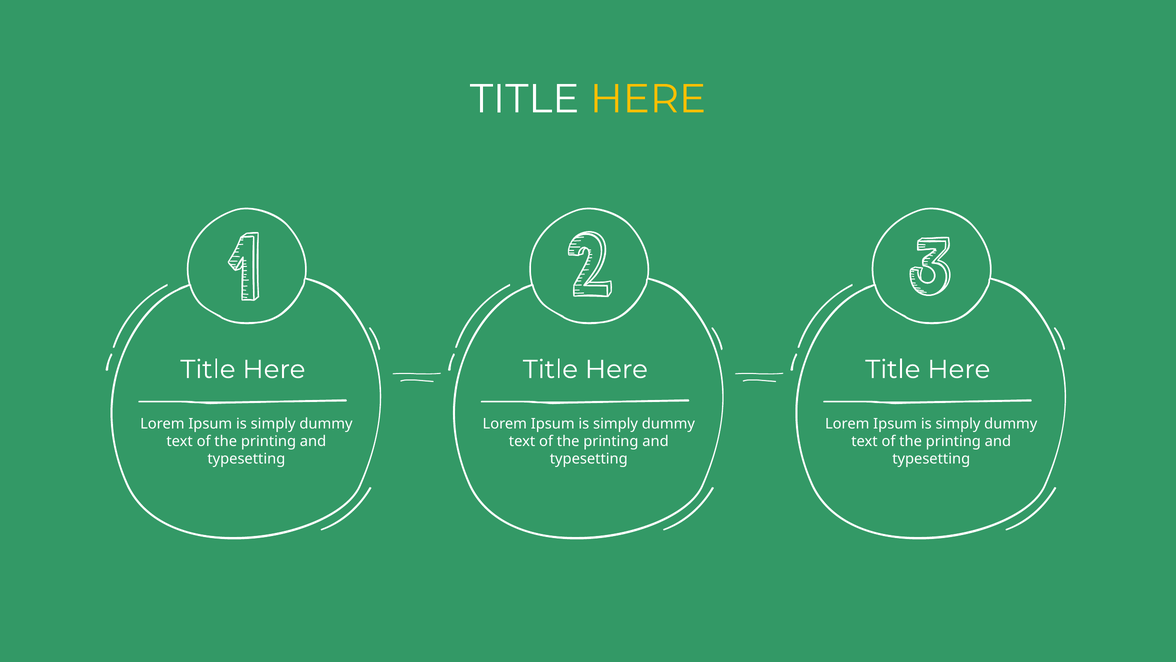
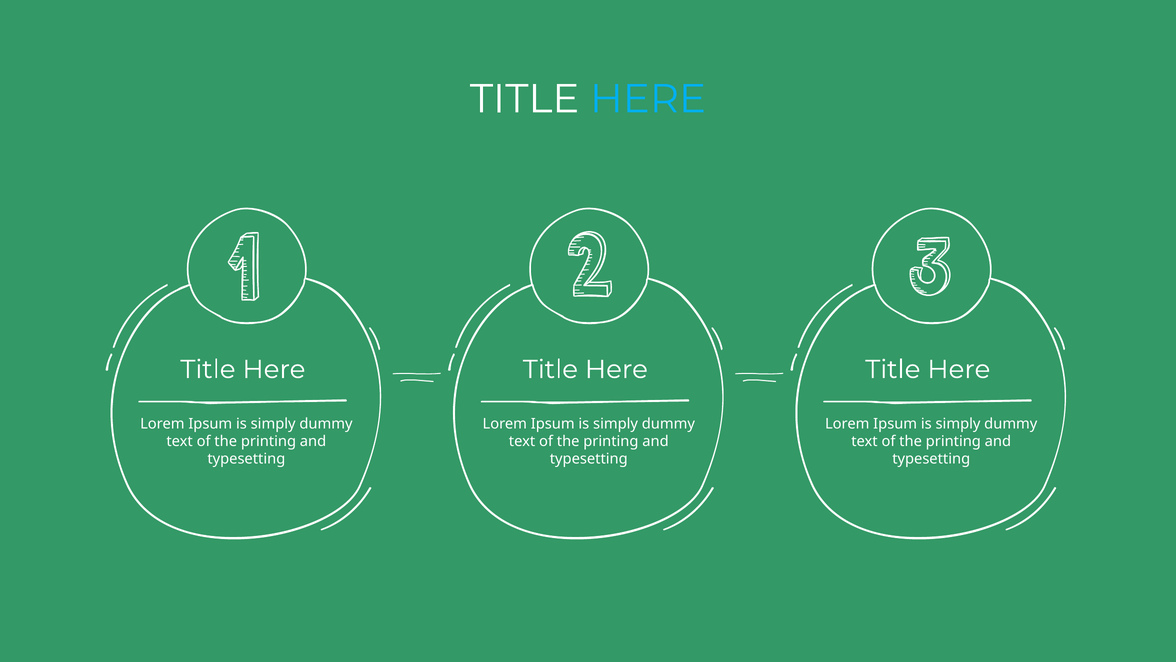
HERE at (648, 99) colour: yellow -> light blue
